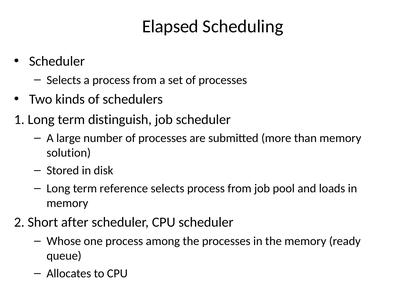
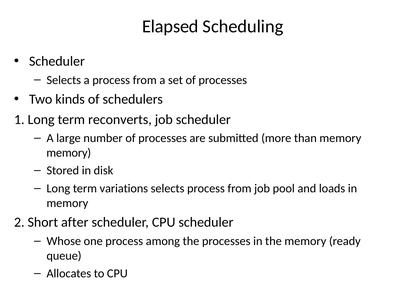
distinguish: distinguish -> reconverts
solution at (69, 153): solution -> memory
reference: reference -> variations
